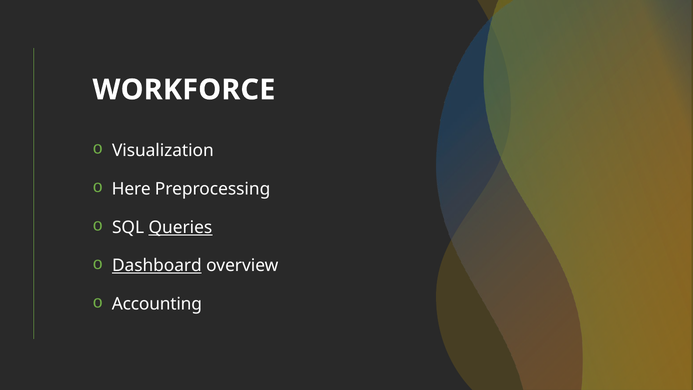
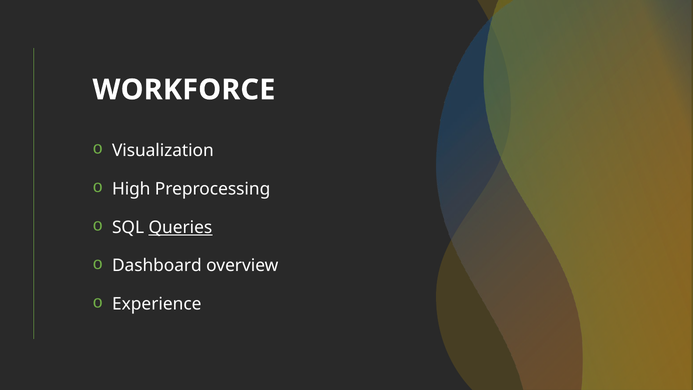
Here: Here -> High
Dashboard underline: present -> none
Accounting: Accounting -> Experience
